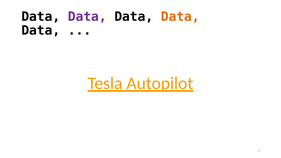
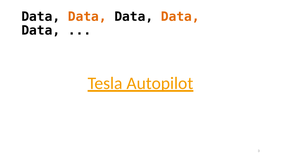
Data at (87, 17) colour: purple -> orange
